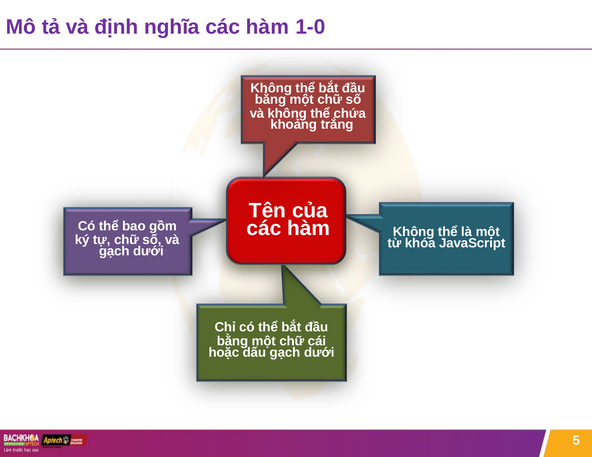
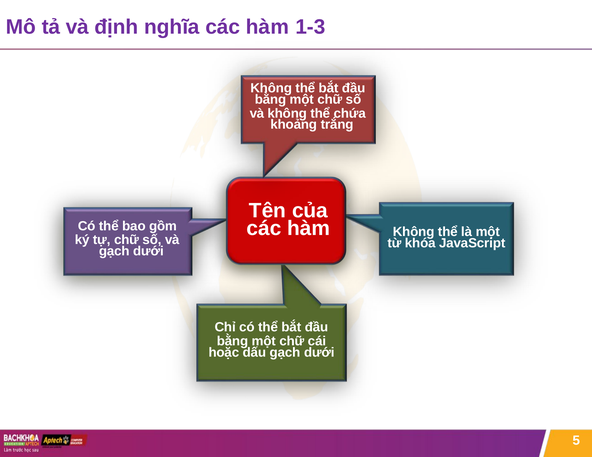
1-0: 1-0 -> 1-3
